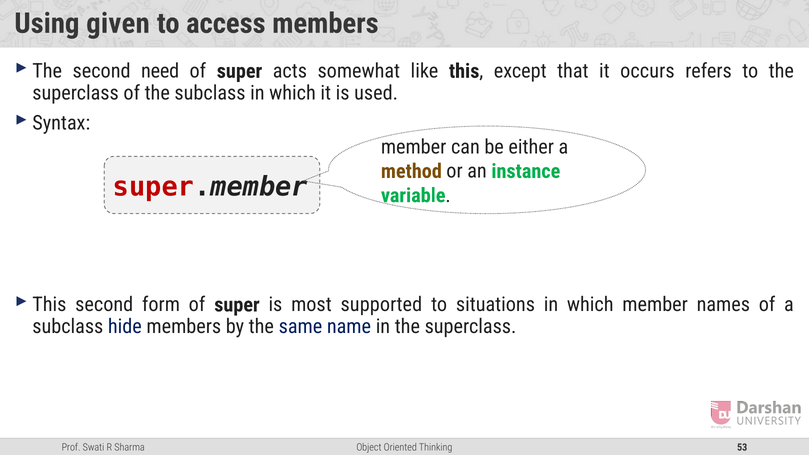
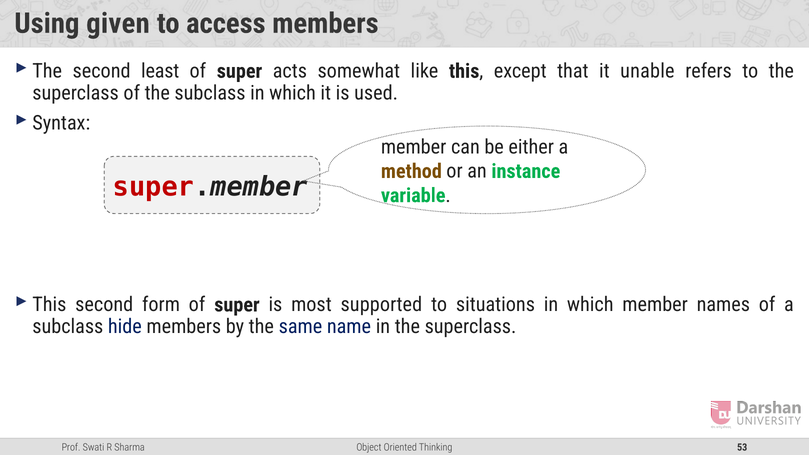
need: need -> least
occurs: occurs -> unable
